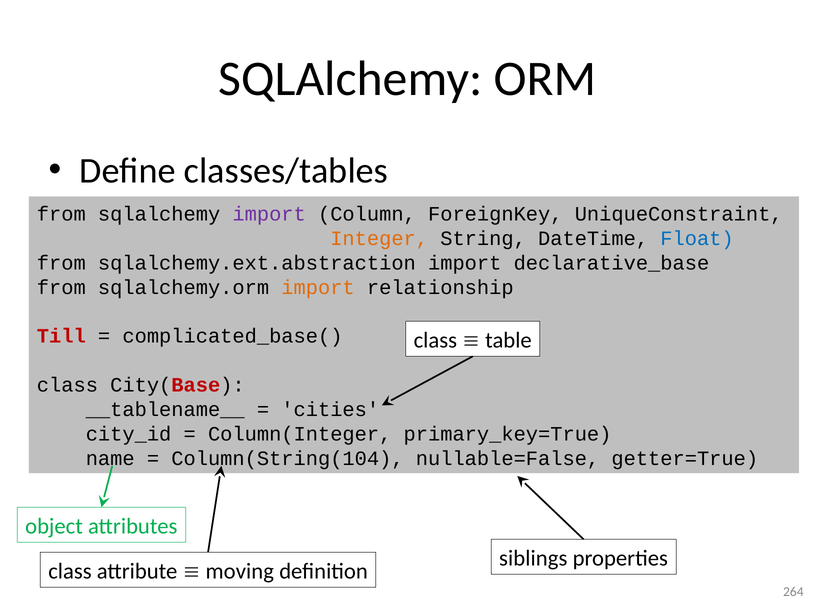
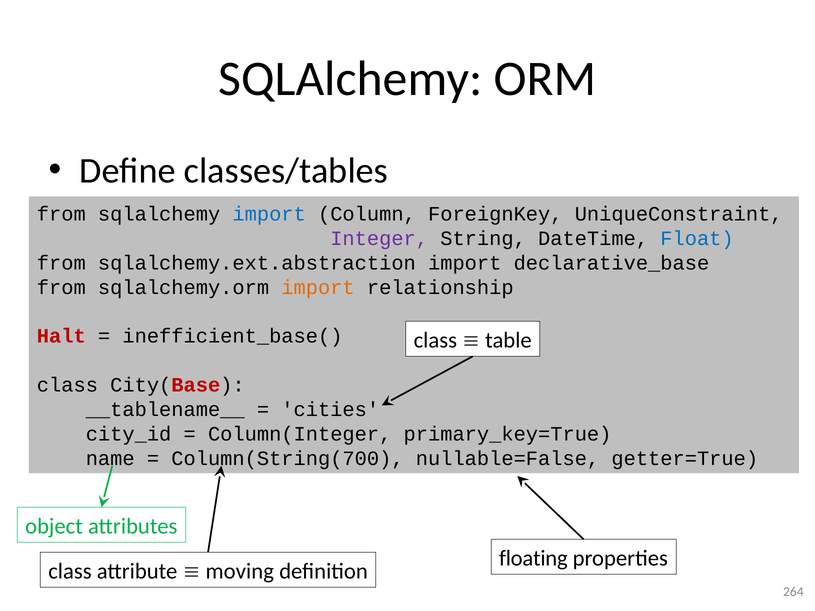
import at (269, 214) colour: purple -> blue
Integer colour: orange -> purple
Till: Till -> Halt
complicated_base(: complicated_base( -> inefficient_base(
Column(String(104: Column(String(104 -> Column(String(700
siblings: siblings -> floating
